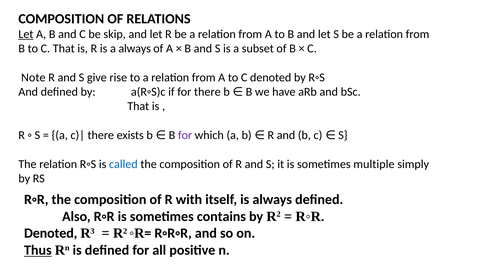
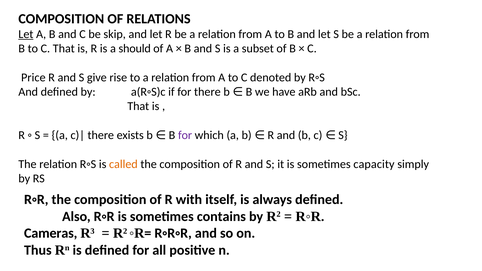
a always: always -> should
Note: Note -> Price
called colour: blue -> orange
multiple: multiple -> capacity
Denoted at (51, 233): Denoted -> Cameras
Thus underline: present -> none
